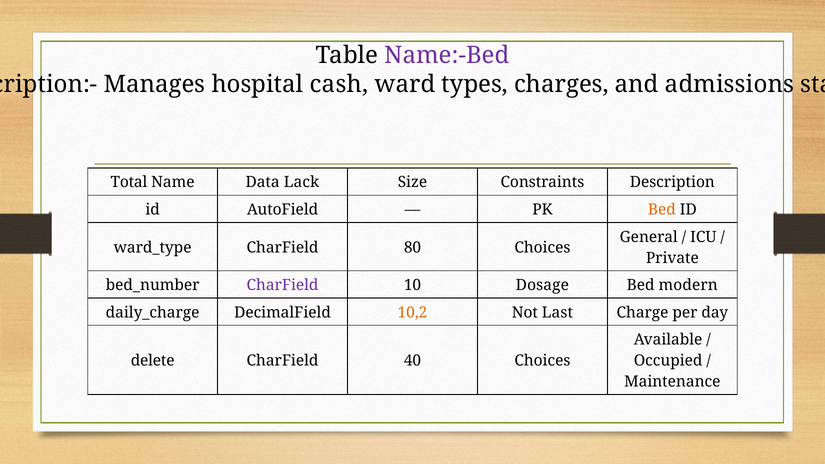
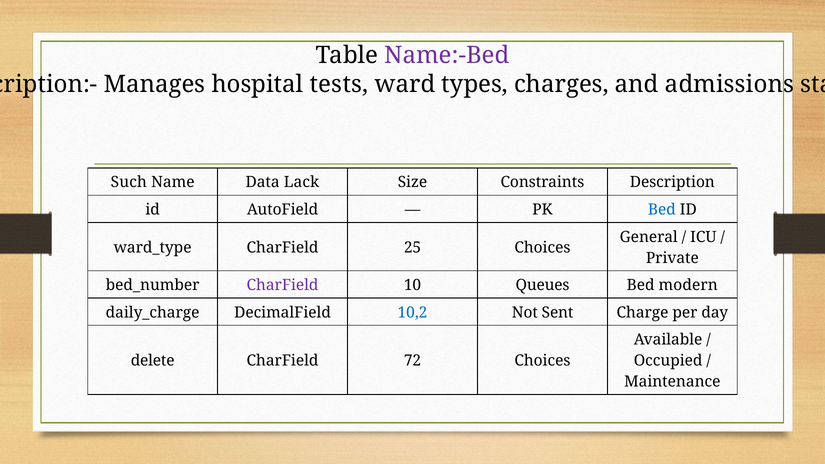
cash: cash -> tests
Total: Total -> Such
Bed at (662, 210) colour: orange -> blue
80: 80 -> 25
Dosage: Dosage -> Queues
10,2 colour: orange -> blue
Last: Last -> Sent
40: 40 -> 72
